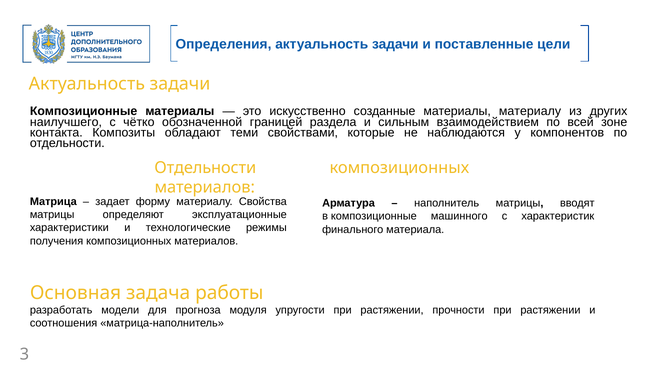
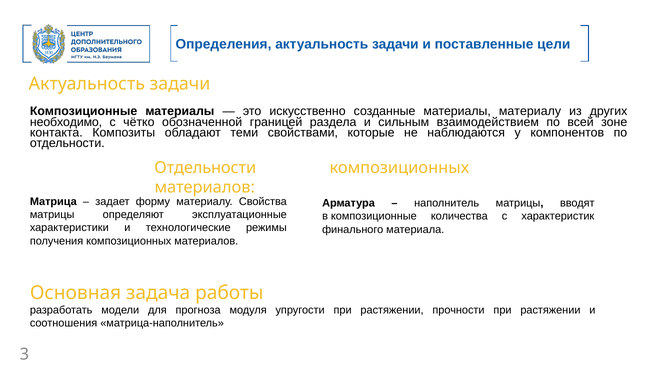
наилучшего: наилучшего -> необходимо
машинного: машинного -> количества
